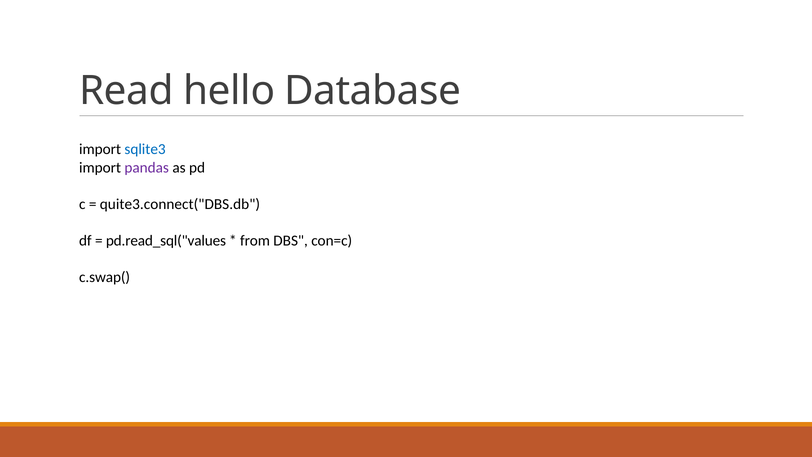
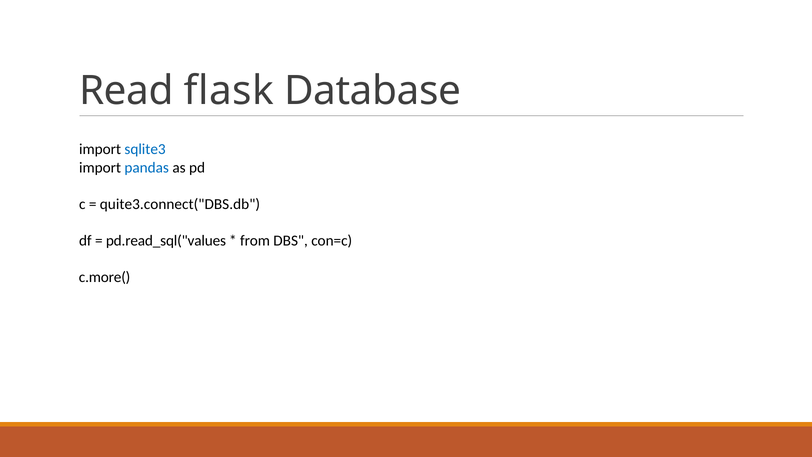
hello: hello -> flask
pandas colour: purple -> blue
c.swap(: c.swap( -> c.more(
